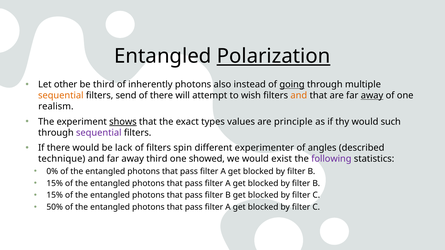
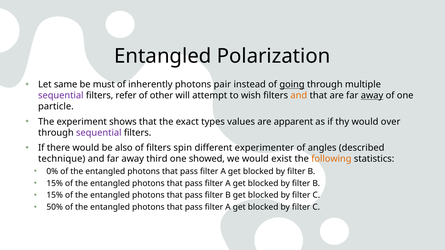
Polarization underline: present -> none
other: other -> same
be third: third -> must
also: also -> pair
sequential at (61, 96) colour: orange -> purple
send: send -> refer
of there: there -> other
realism: realism -> particle
shows underline: present -> none
principle: principle -> apparent
such: such -> over
lack: lack -> also
following colour: purple -> orange
